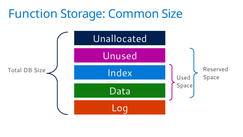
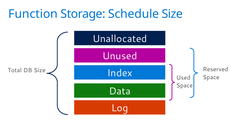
Common: Common -> Schedule
